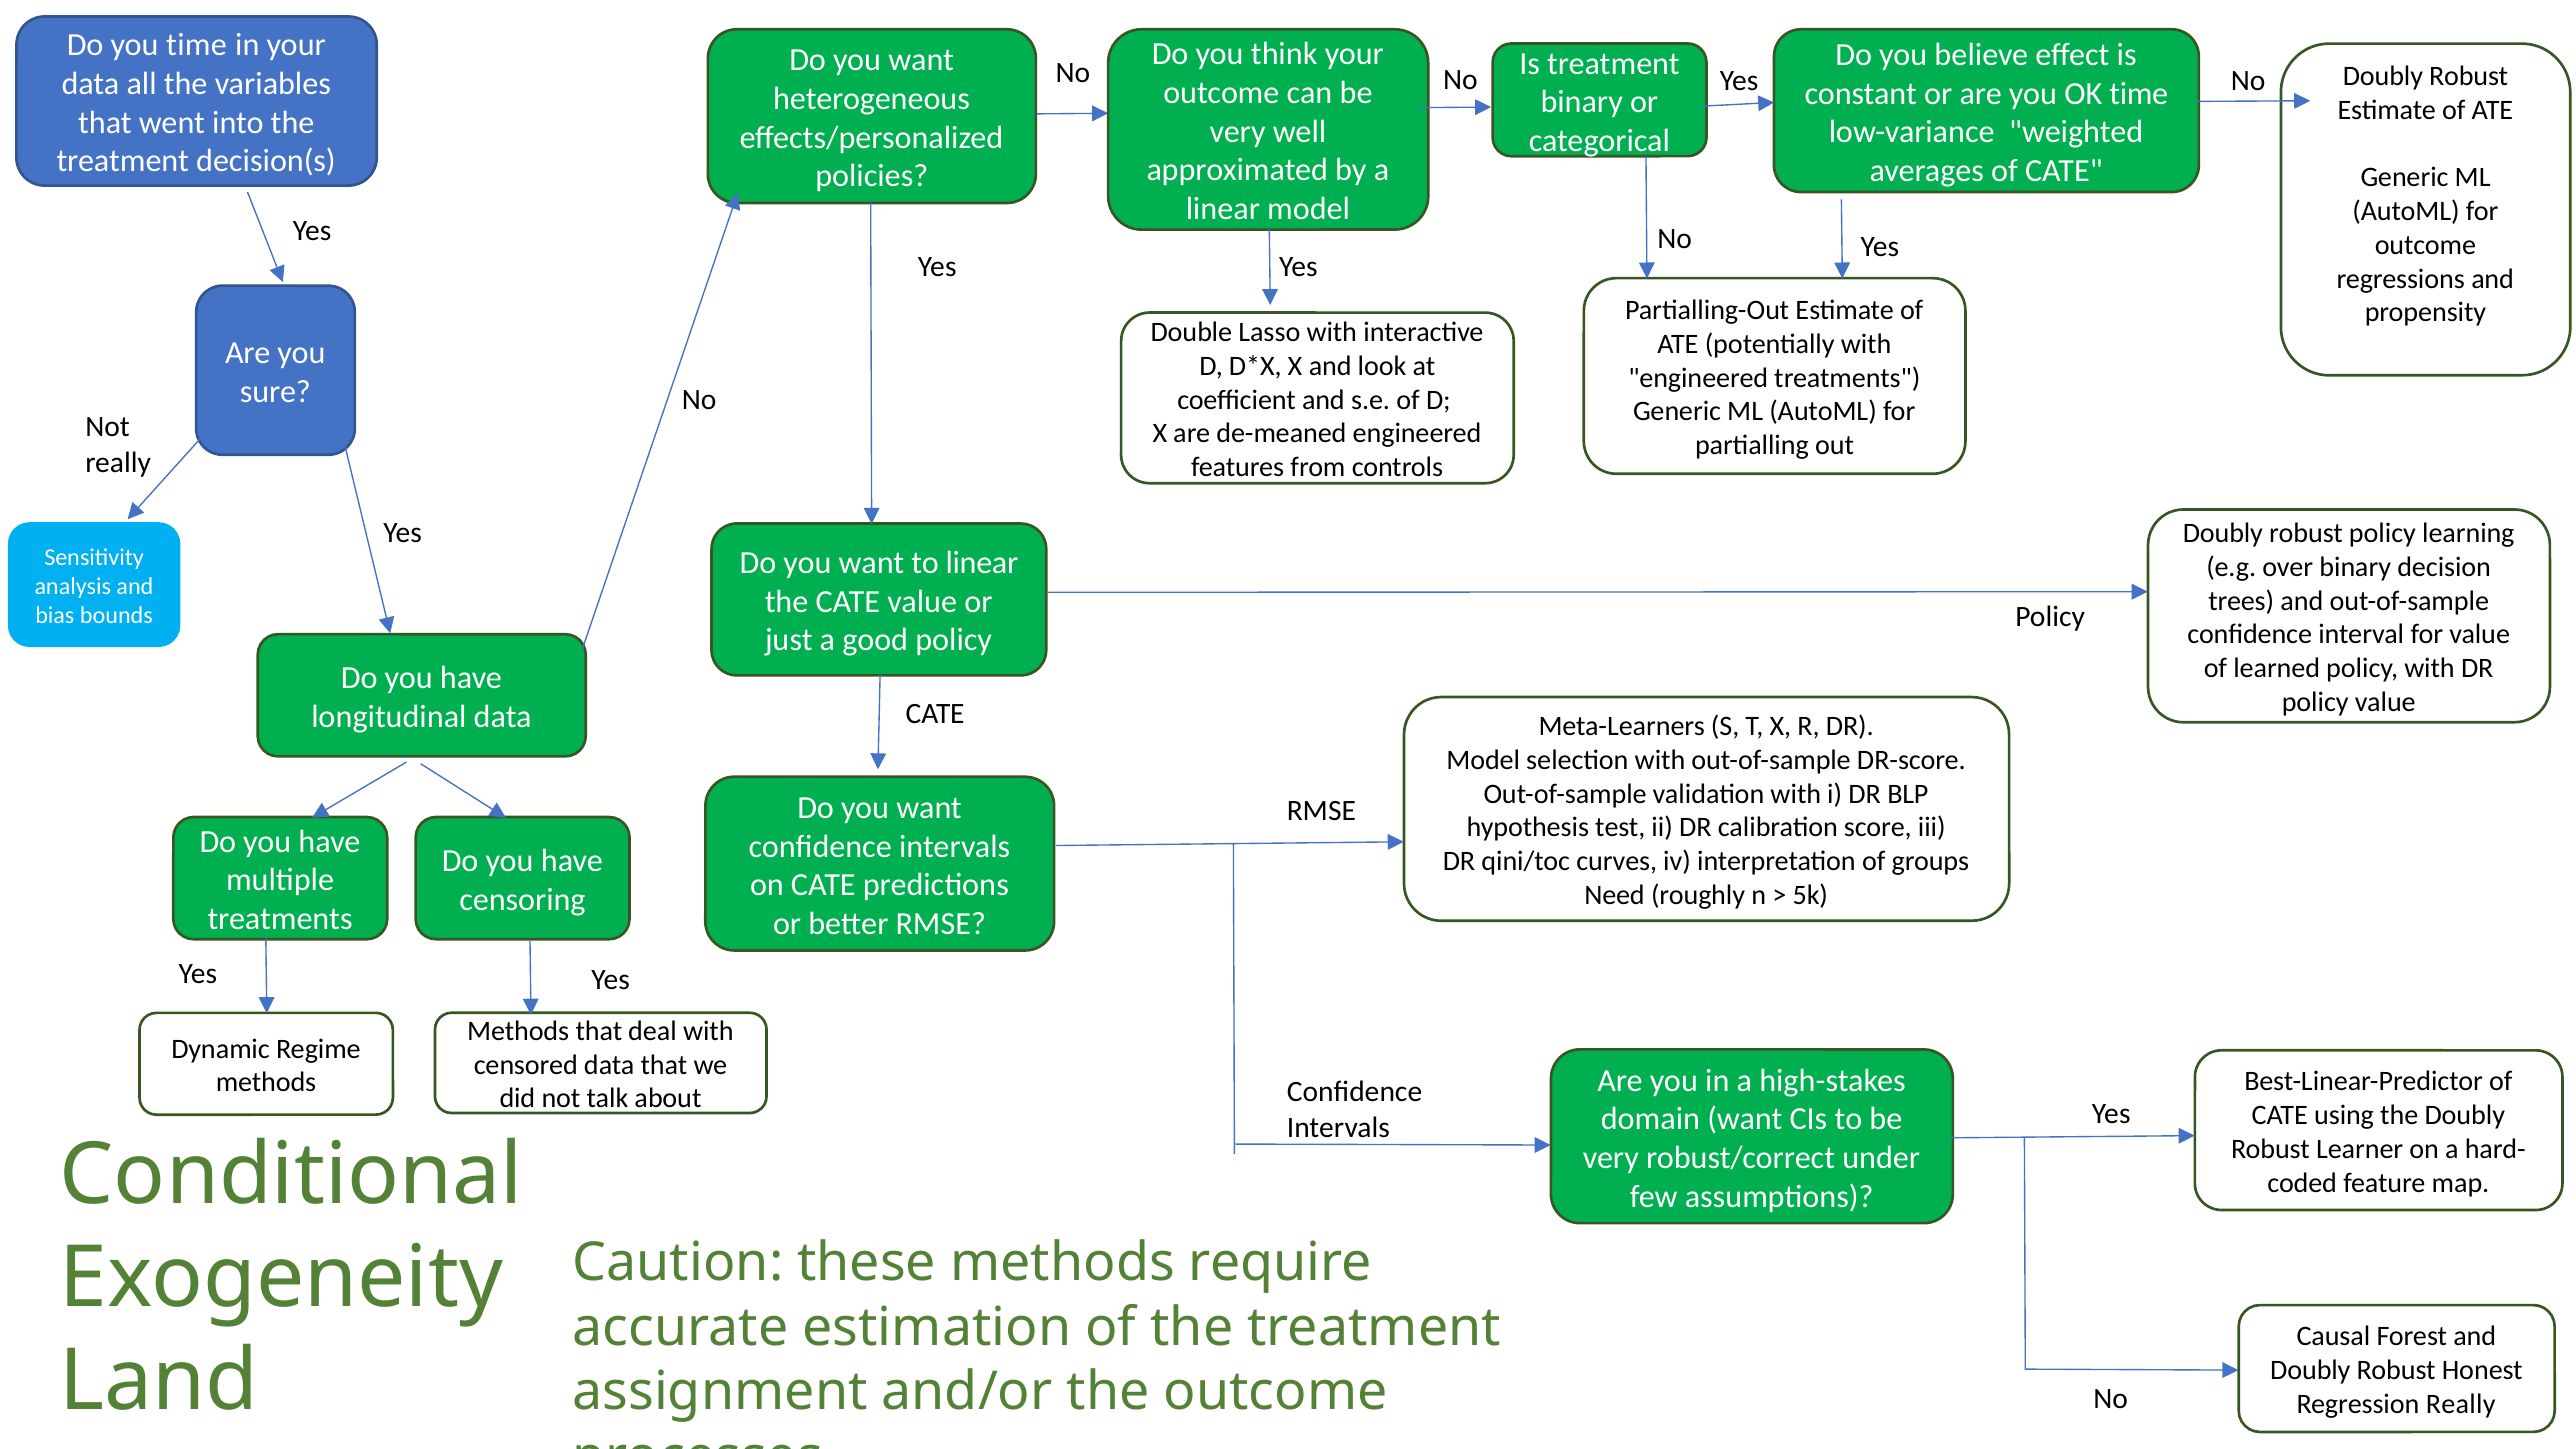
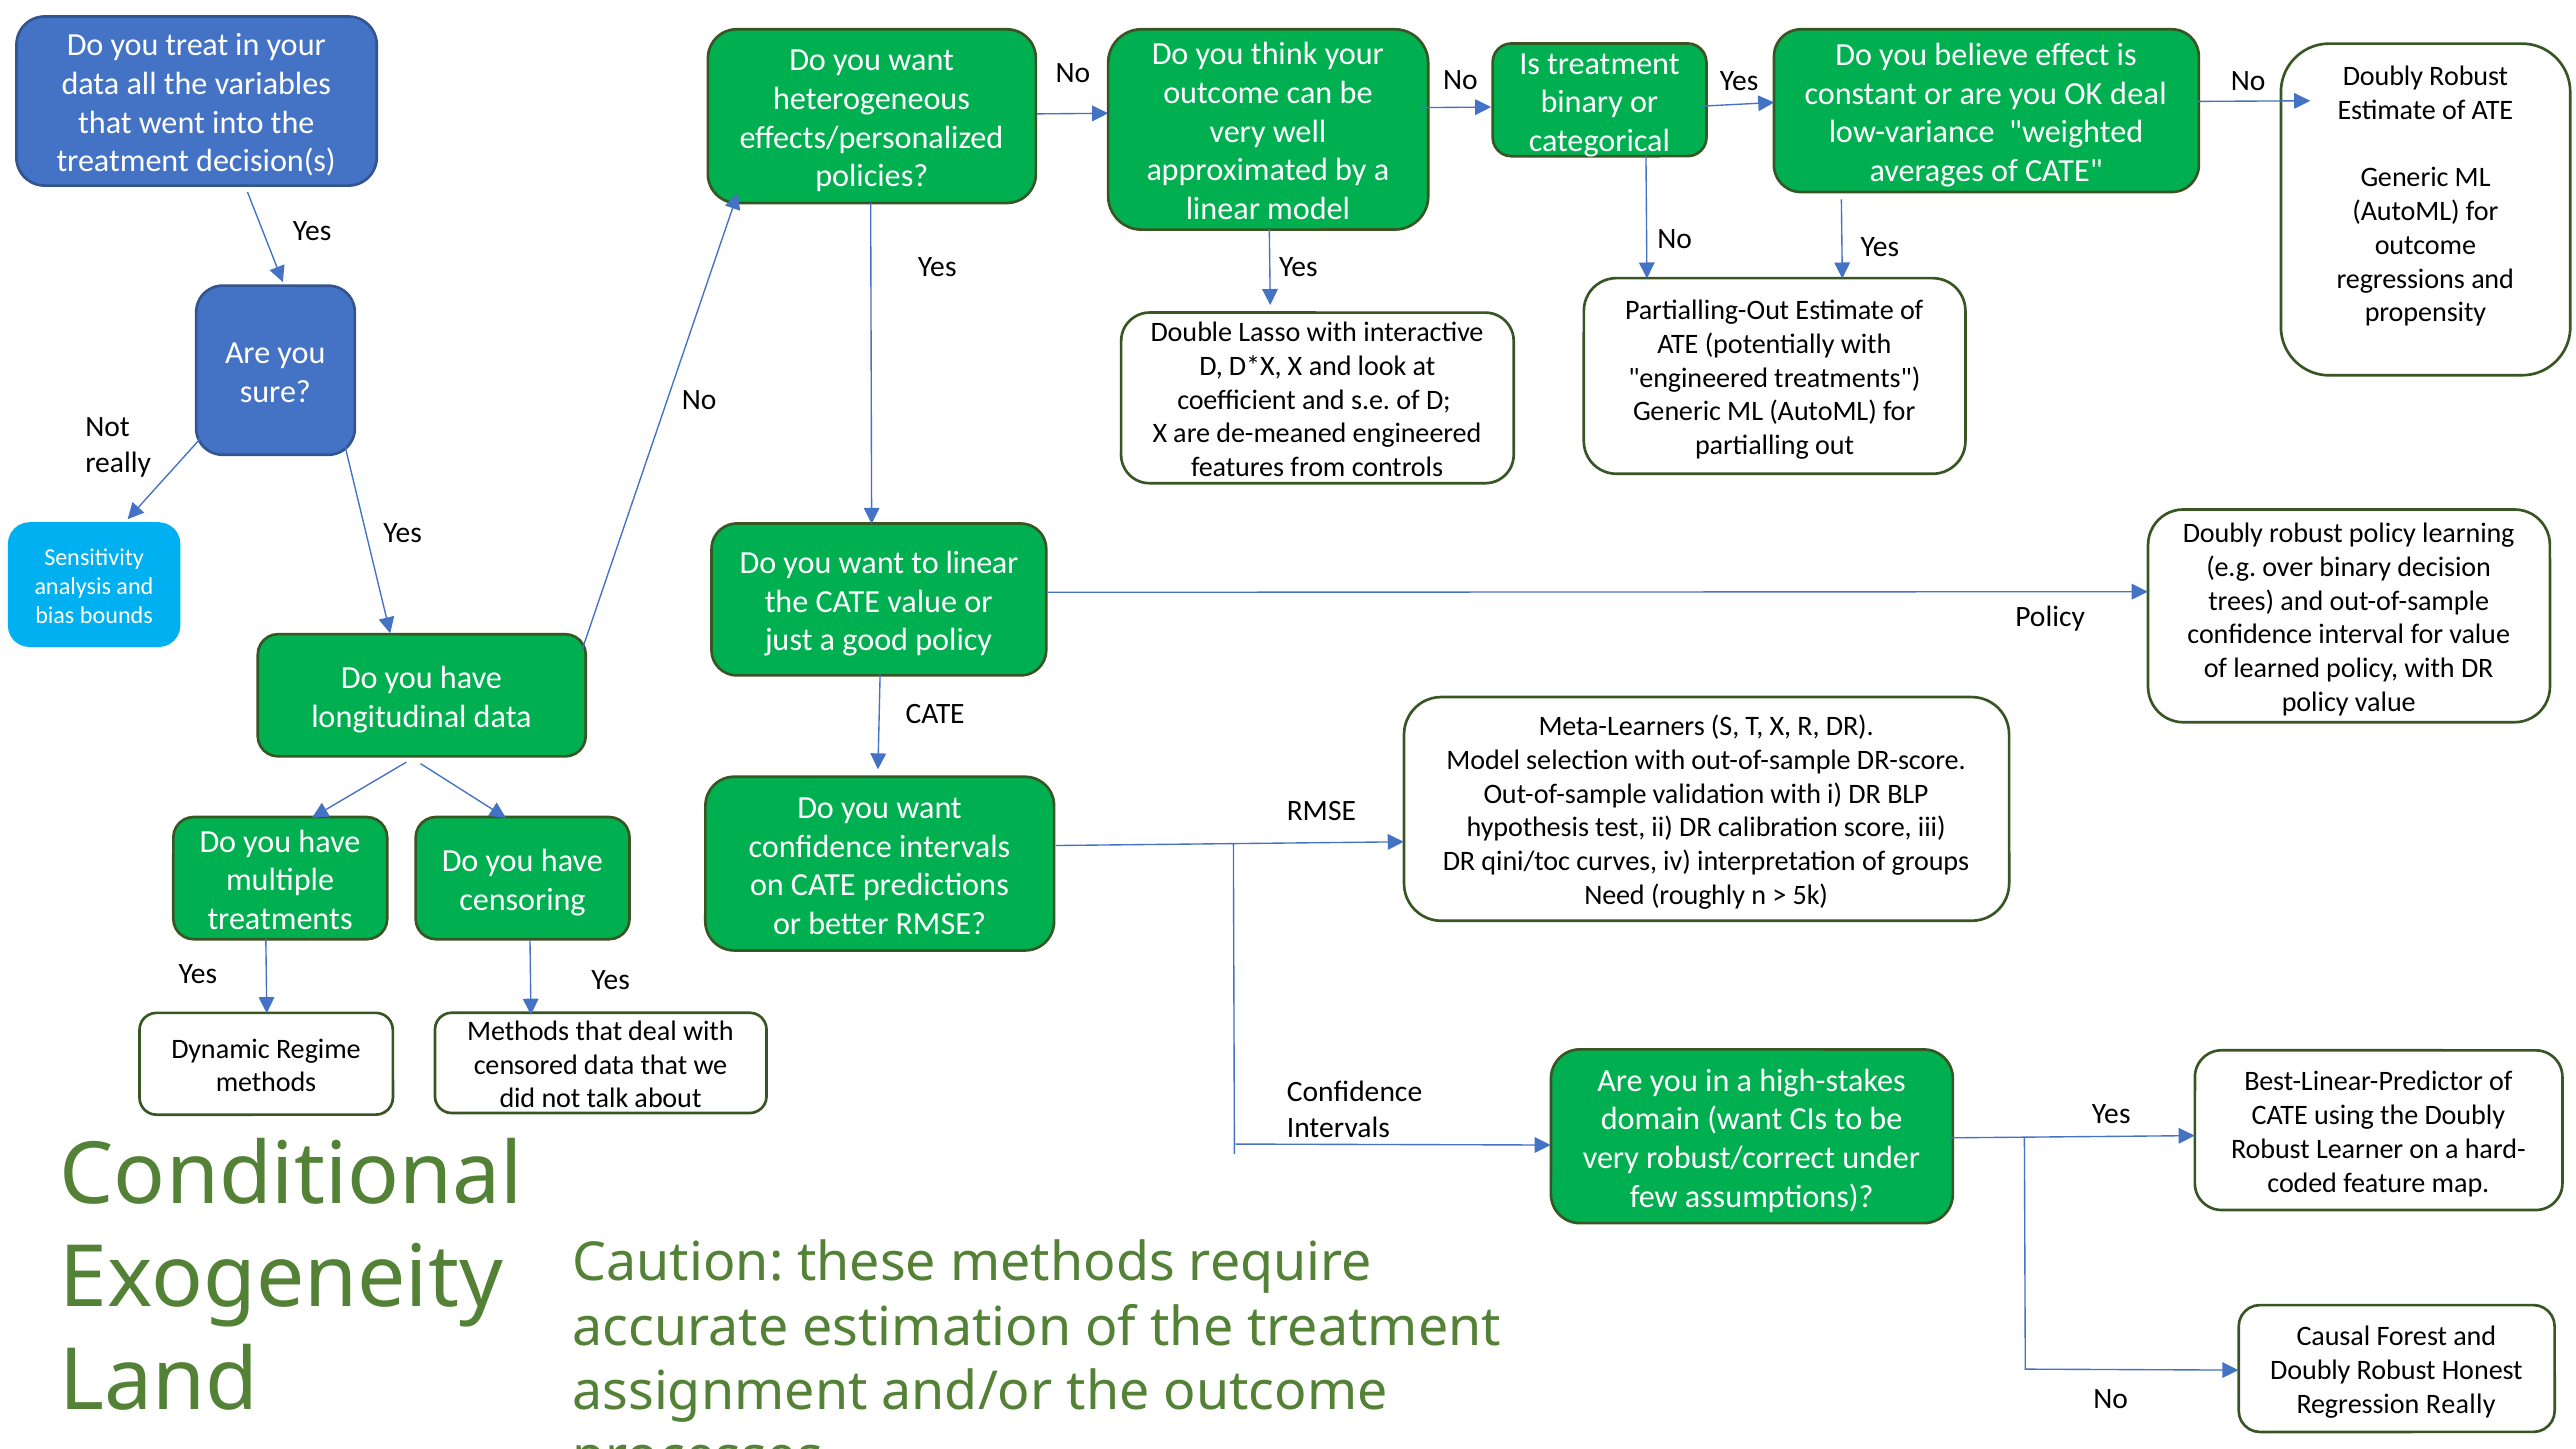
you time: time -> treat
OK time: time -> deal
